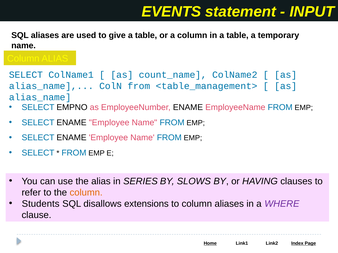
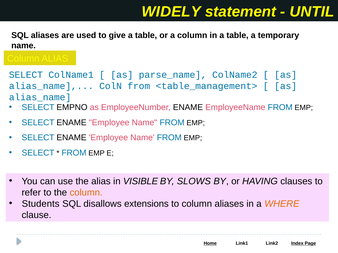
EVENTS: EVENTS -> WIDELY
INPUT: INPUT -> UNTIL
count_name: count_name -> parse_name
SERIES: SERIES -> VISIBLE
WHERE colour: purple -> orange
